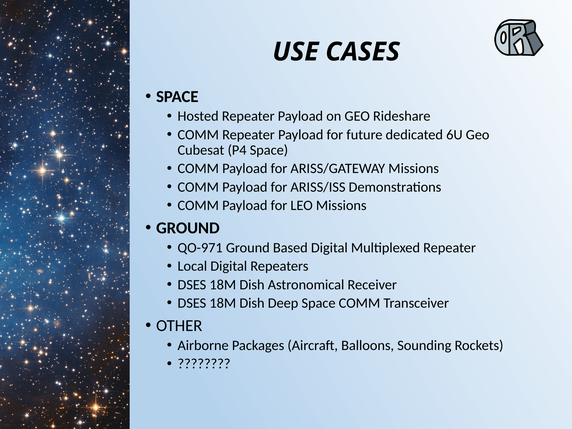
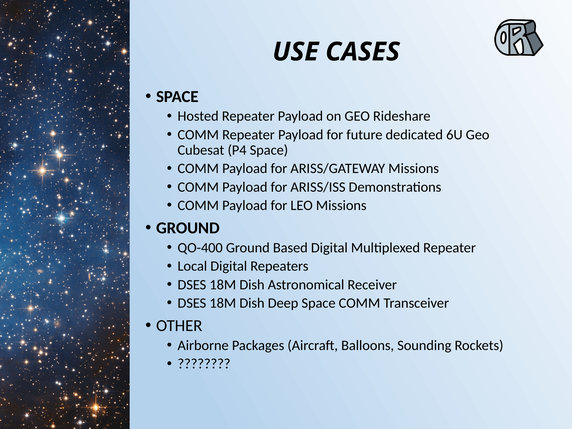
QO-971: QO-971 -> QO-400
